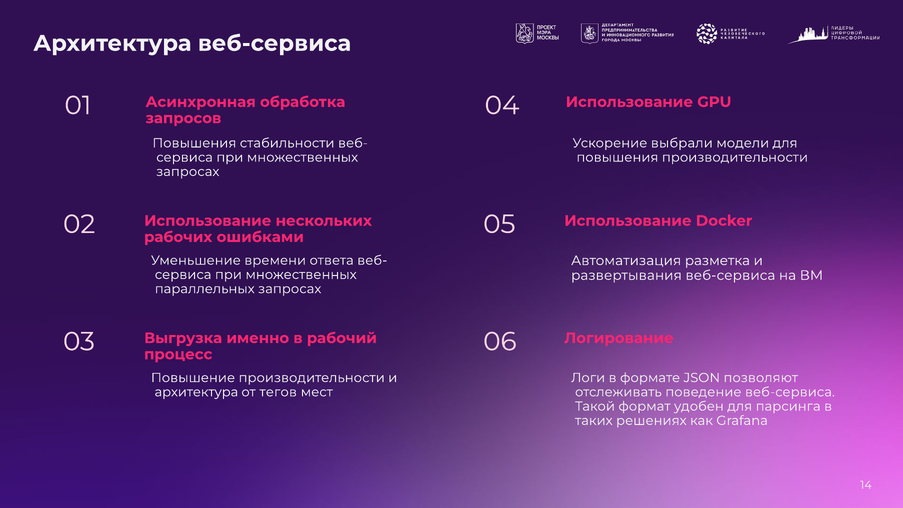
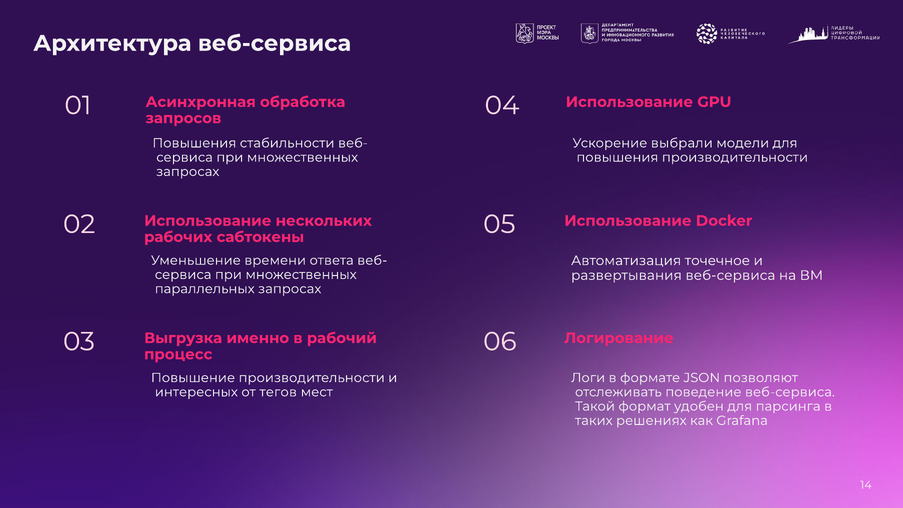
ошибками: ошибками -> сабтокены
разметка: разметка -> точечное
архитектура at (196, 392): архитектура -> интересных
